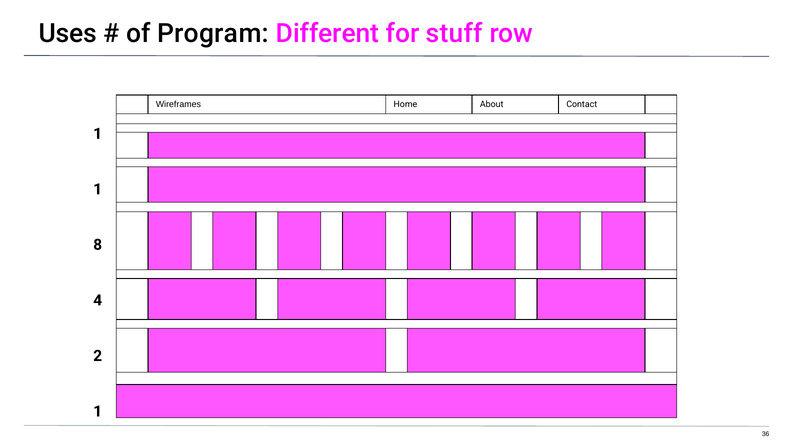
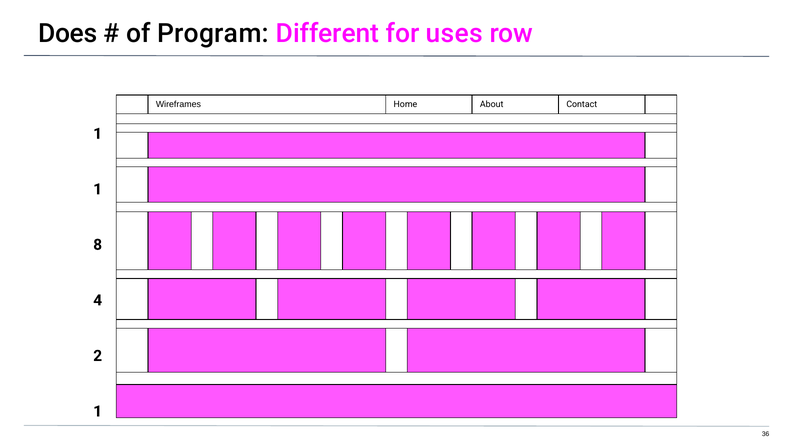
Uses: Uses -> Does
stuff: stuff -> uses
